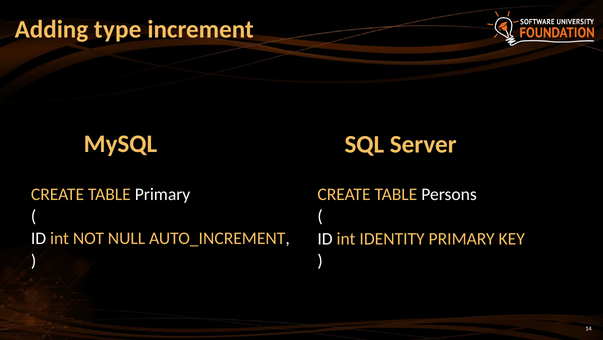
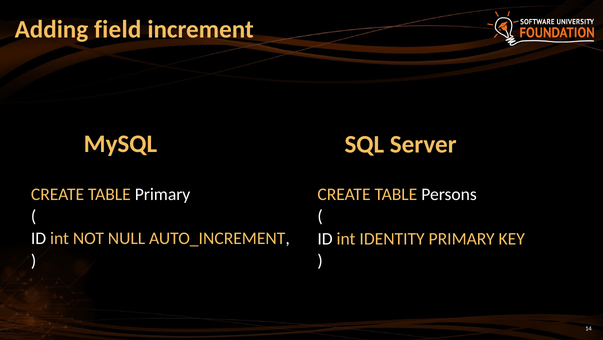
type: type -> field
